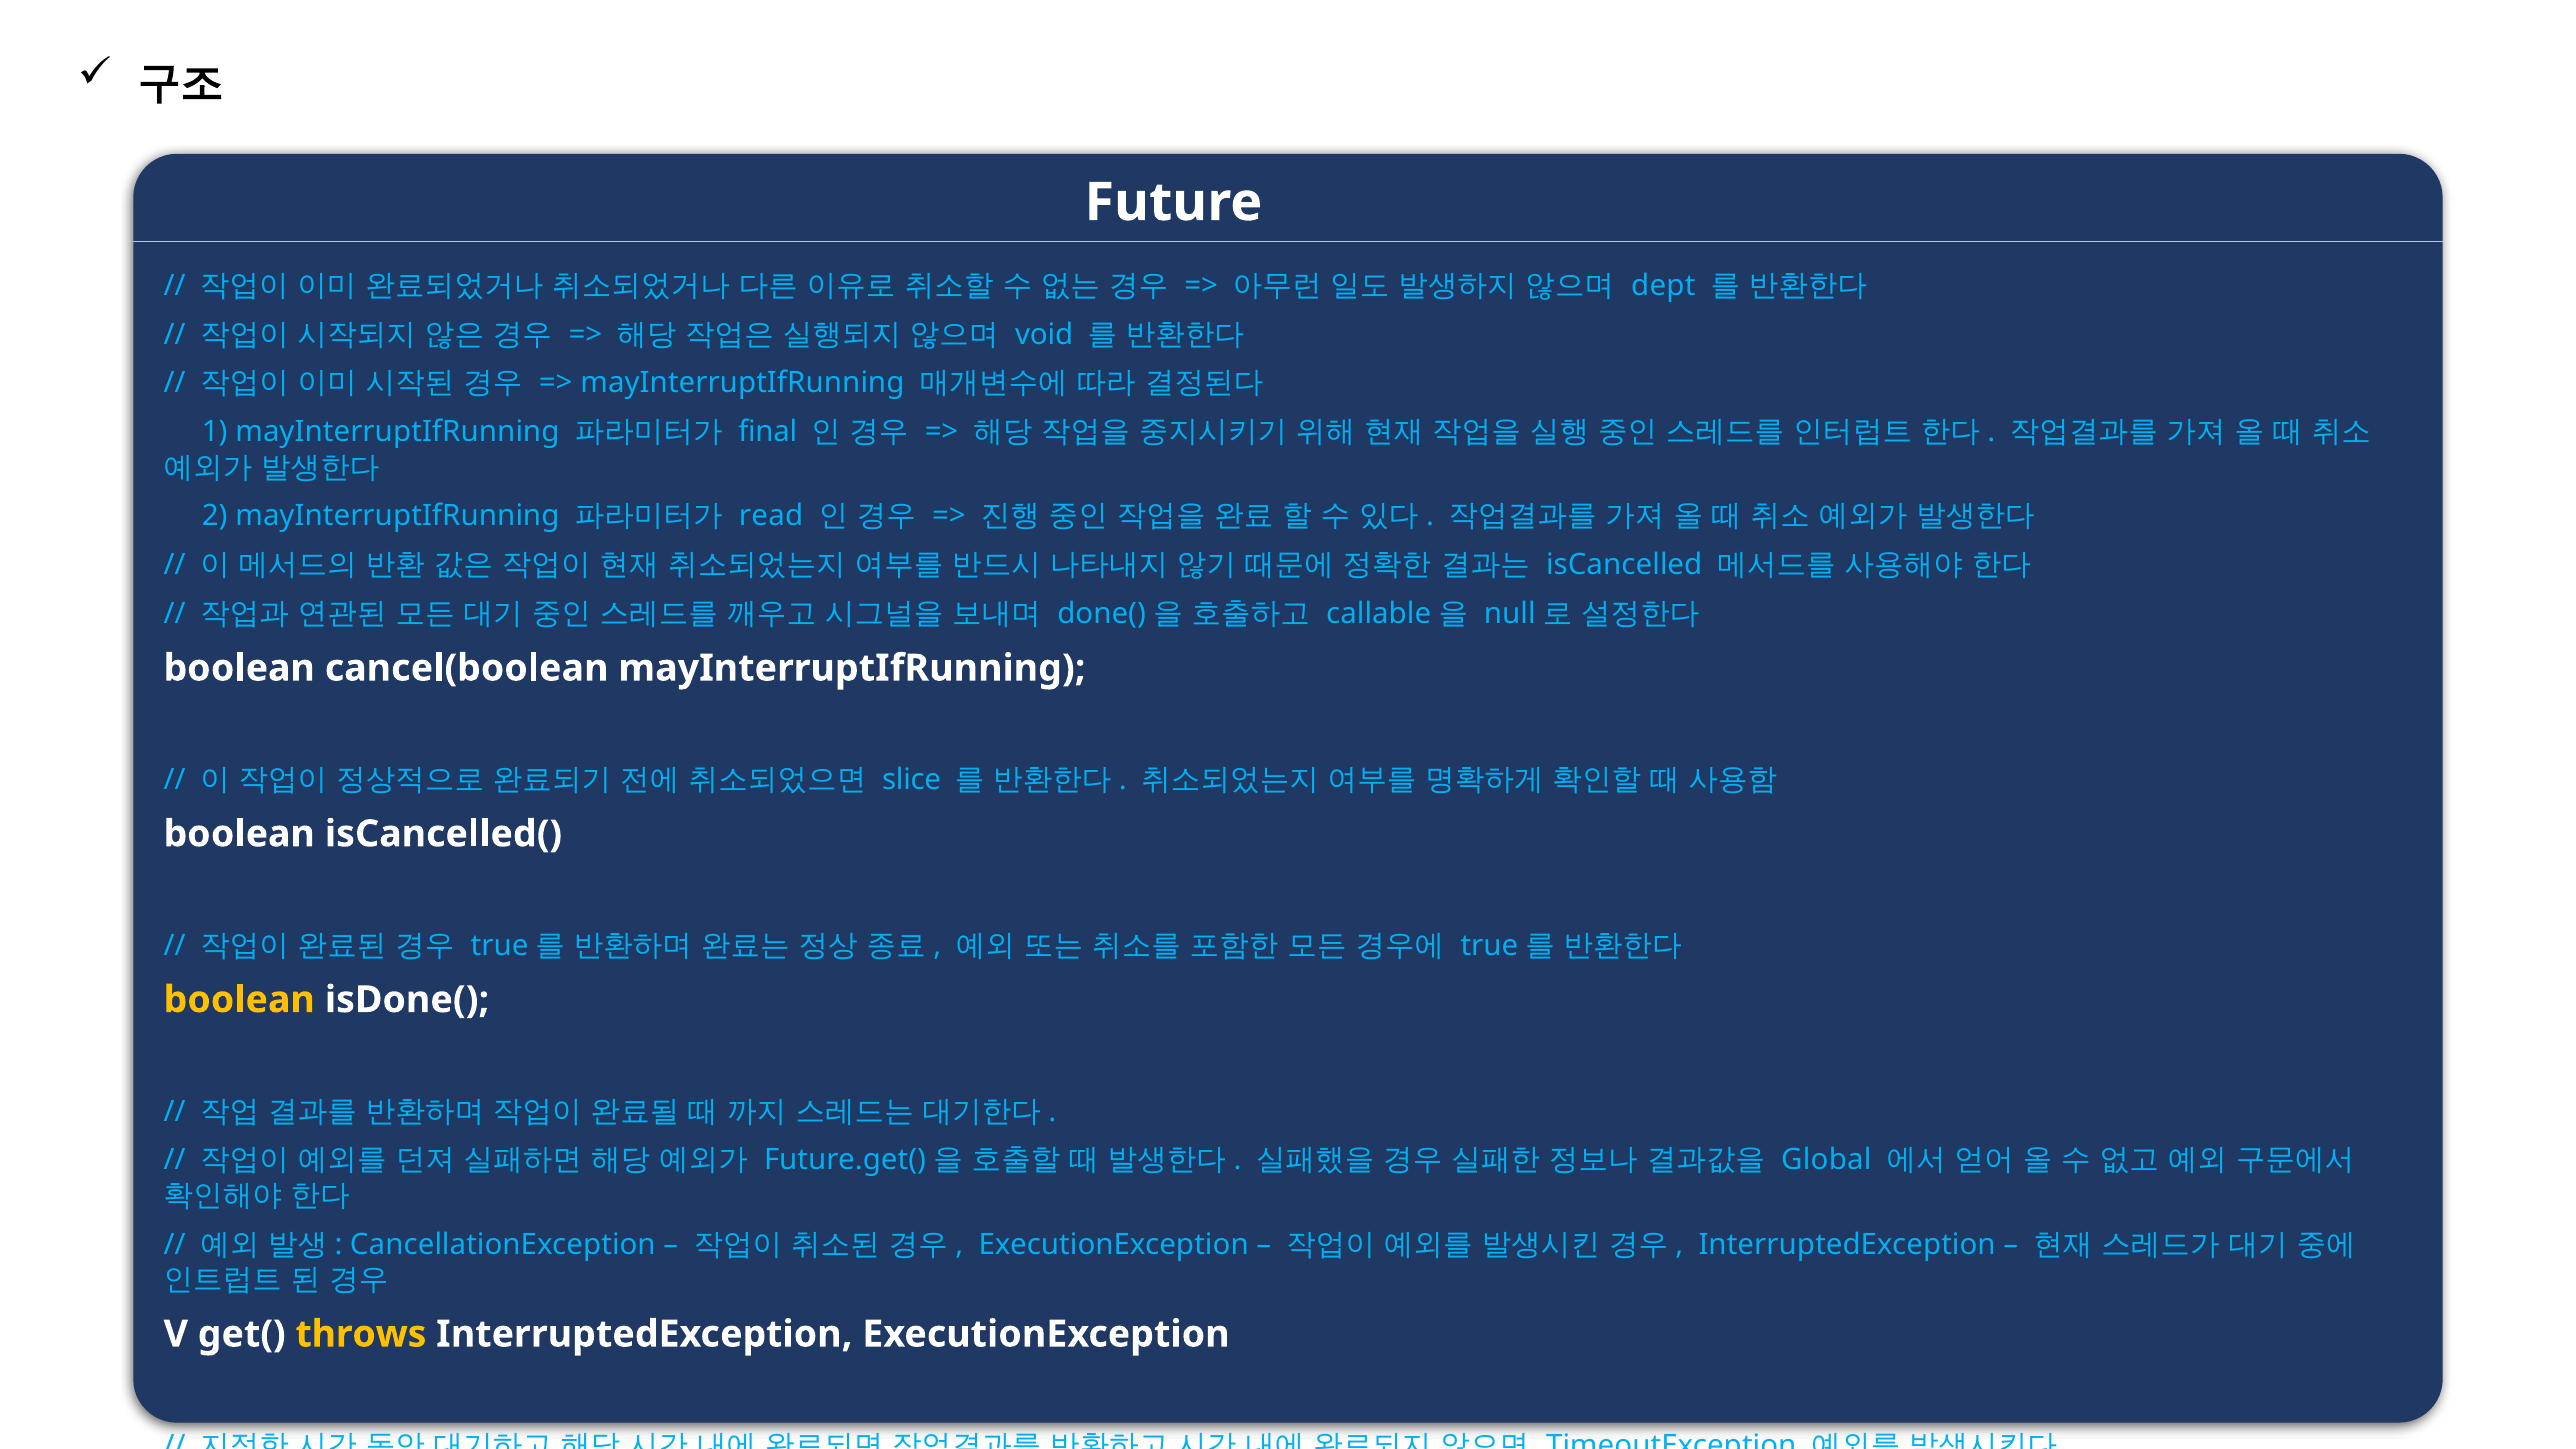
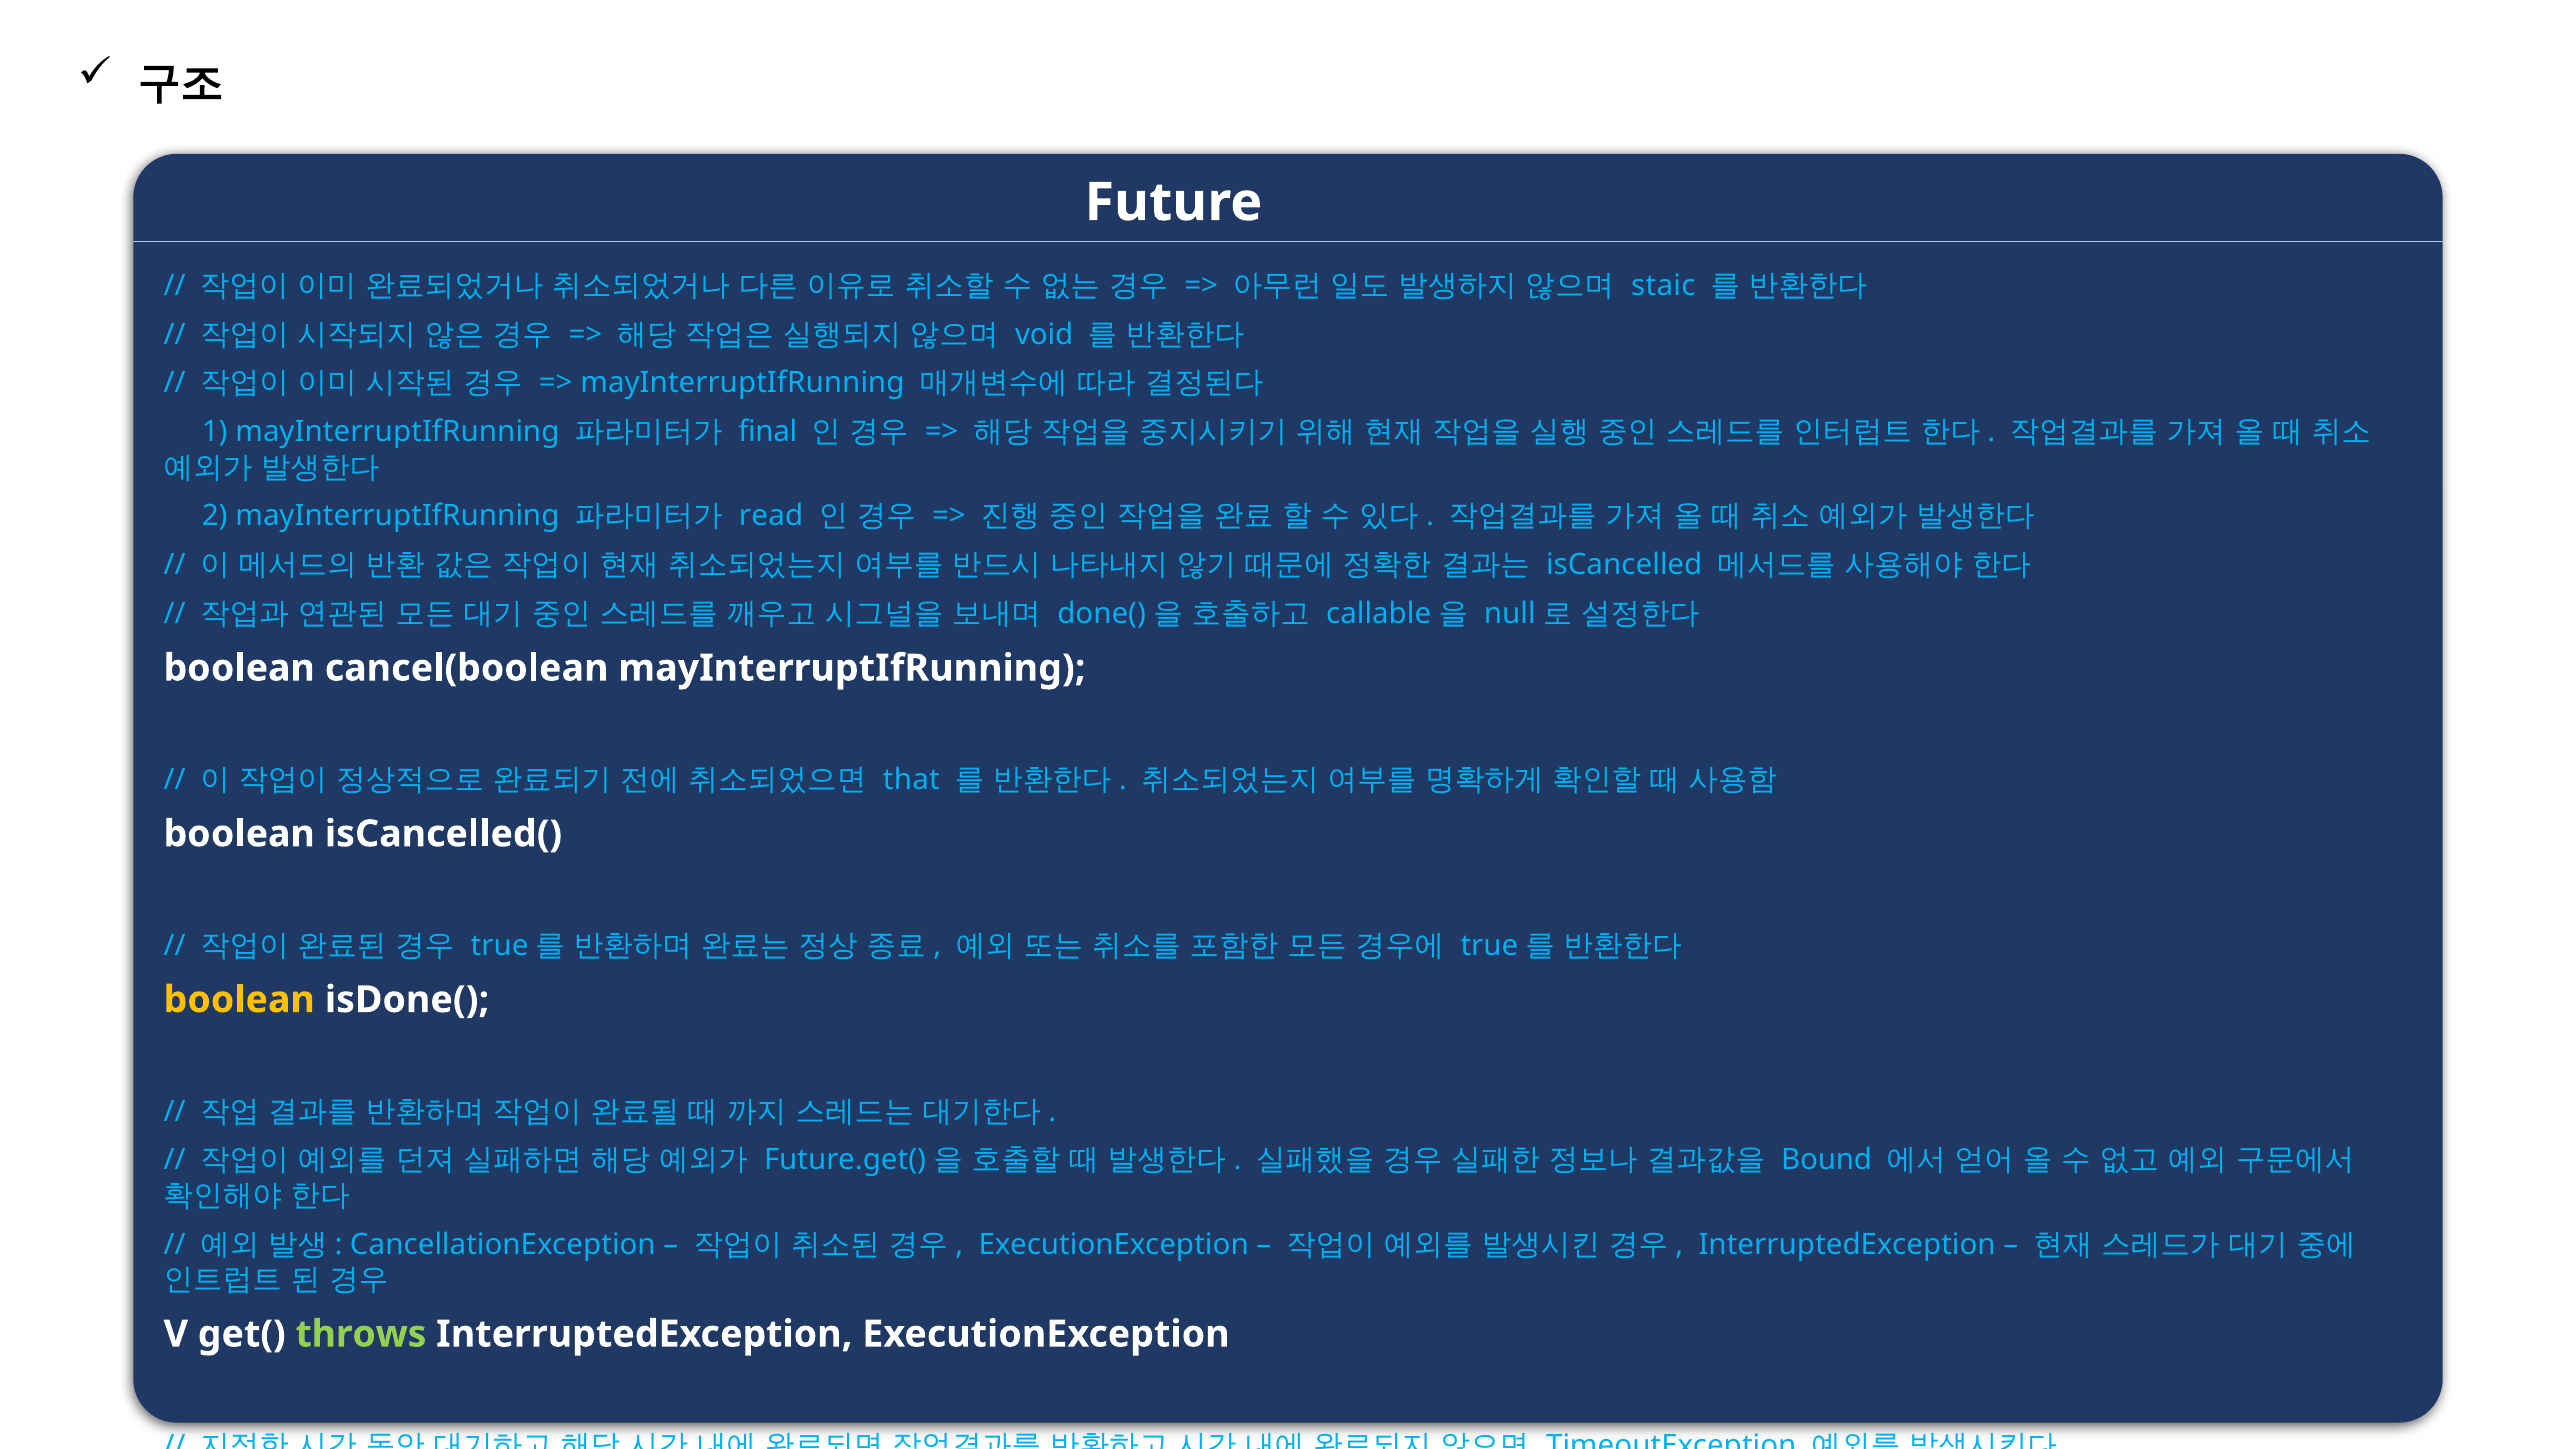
dept: dept -> staic
slice: slice -> that
Global: Global -> Bound
throws colour: yellow -> light green
